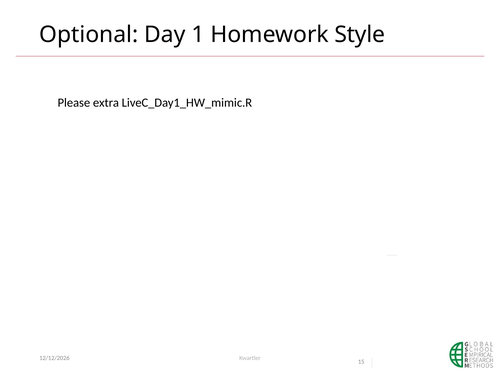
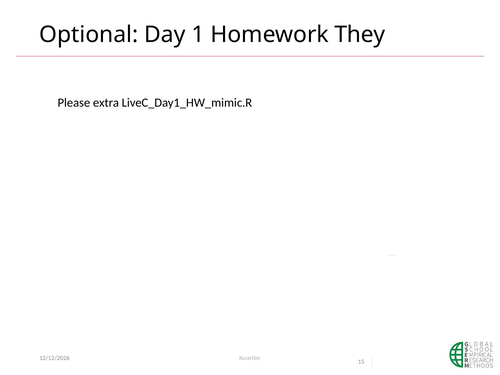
Style: Style -> They
